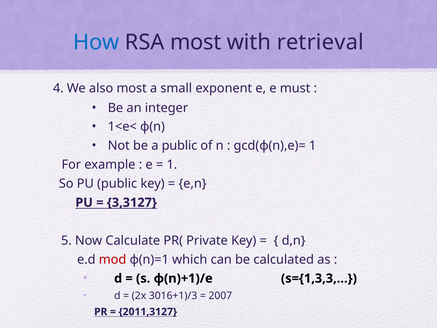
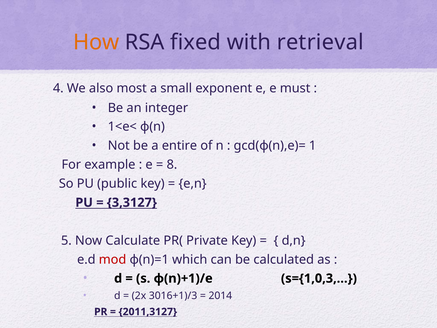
How colour: blue -> orange
RSA most: most -> fixed
a public: public -> entire
1 at (172, 165): 1 -> 8
s={1,3,3,…: s={1,3,3,… -> s={1,0,3,…
2007: 2007 -> 2014
